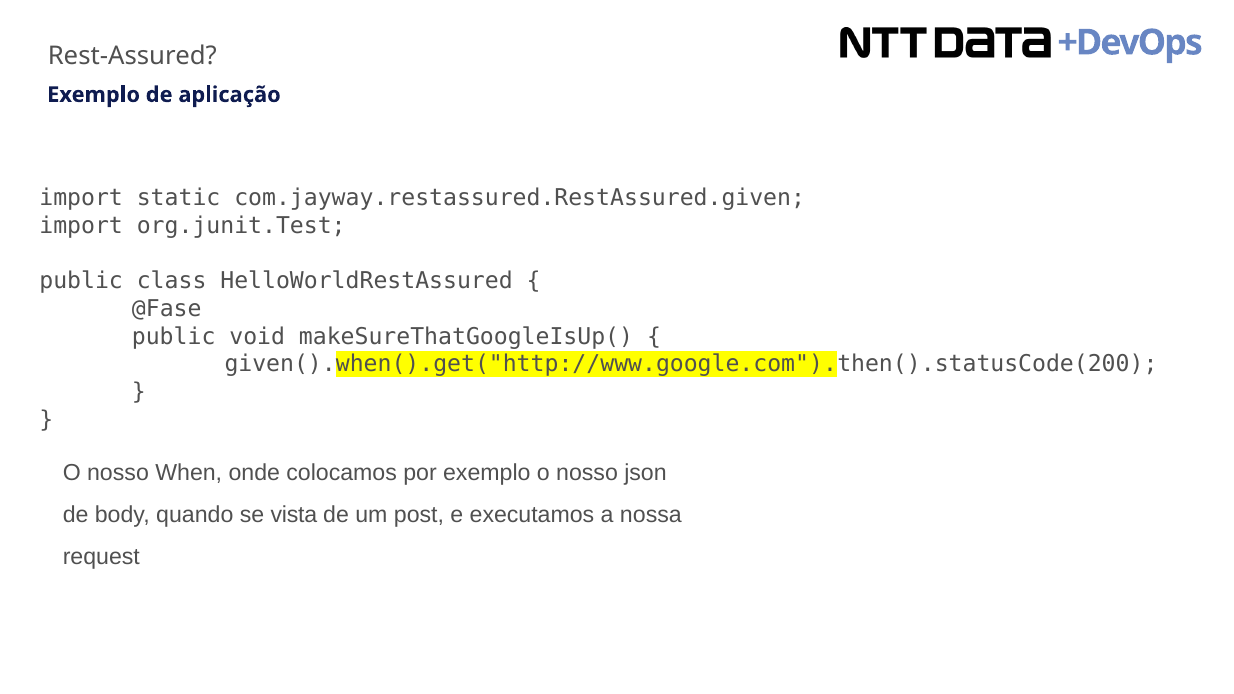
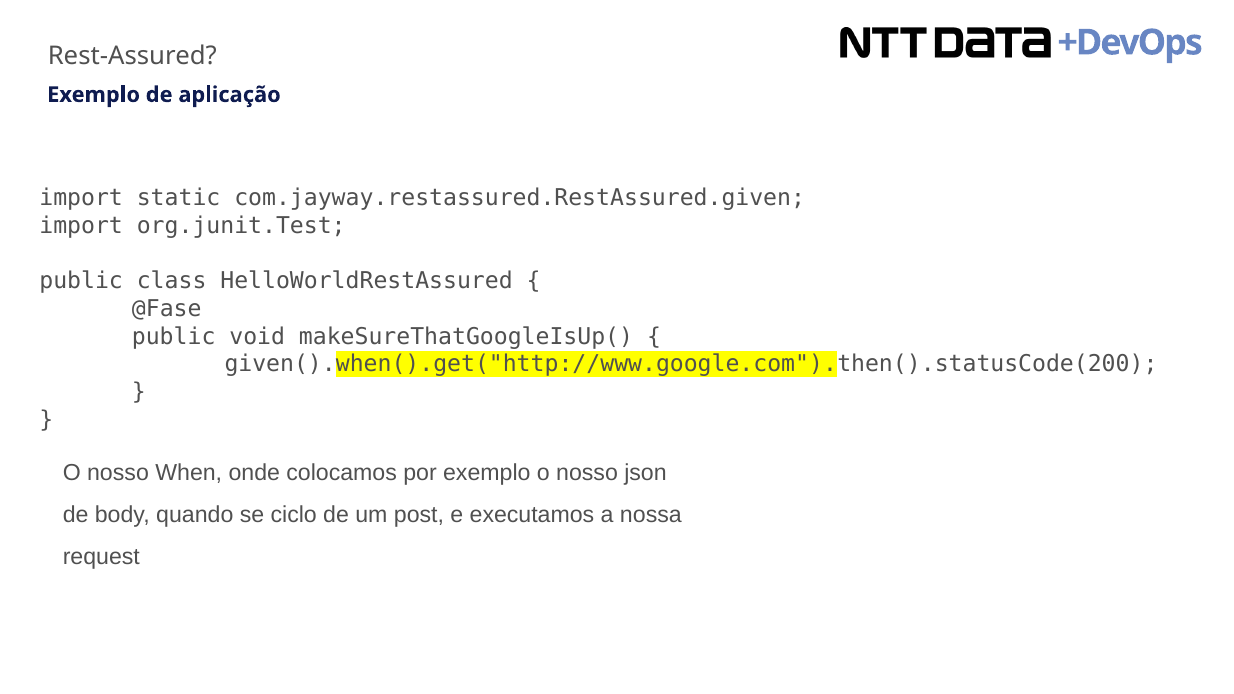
vista: vista -> ciclo
